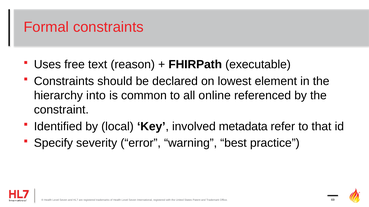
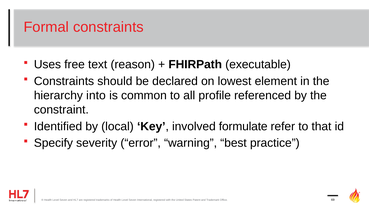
online: online -> profile
metadata: metadata -> formulate
